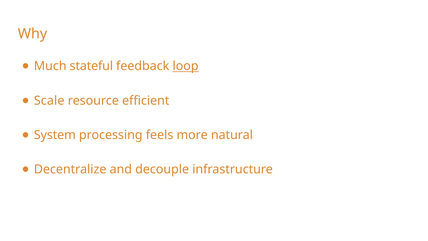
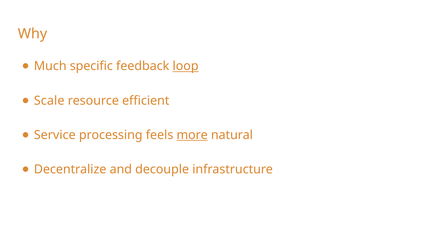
stateful: stateful -> specific
System: System -> Service
more underline: none -> present
